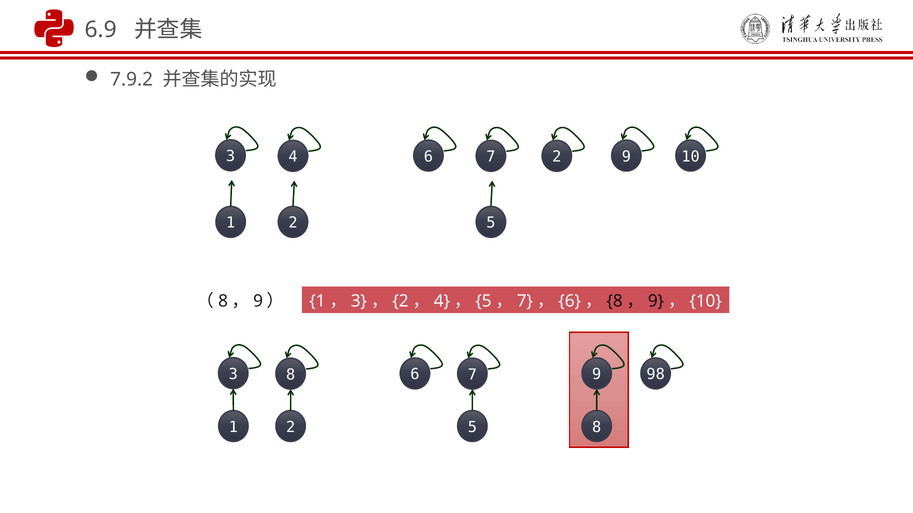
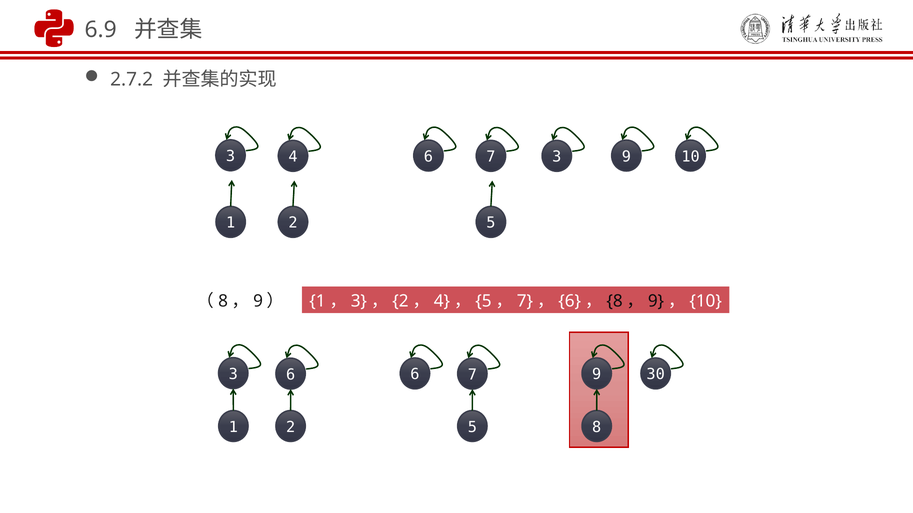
7.9.2: 7.9.2 -> 2.7.2
7 2: 2 -> 3
3 8: 8 -> 6
98: 98 -> 30
